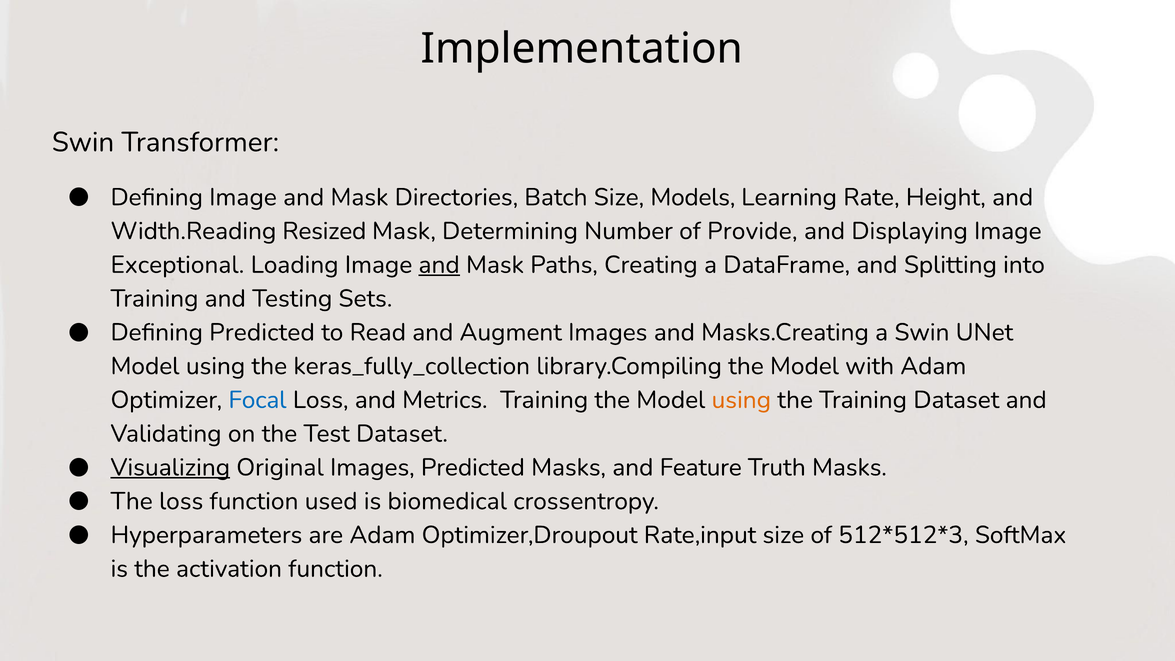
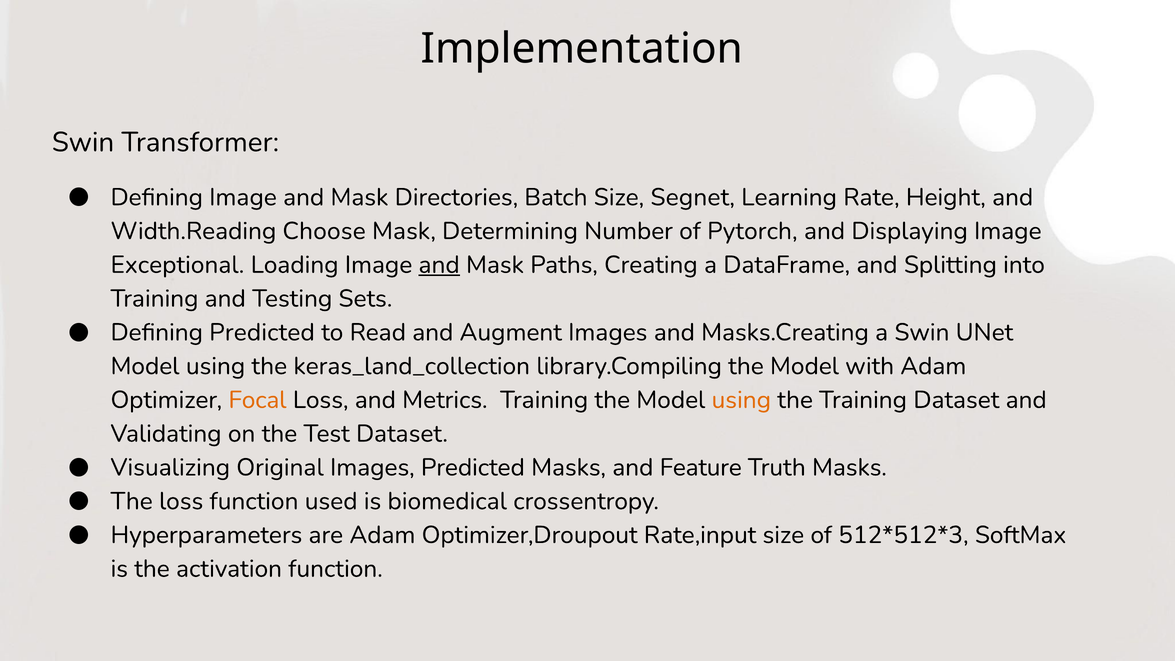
Models: Models -> Segnet
Resized: Resized -> Choose
Provide: Provide -> Pytorch
keras_fully_collection: keras_fully_collection -> keras_land_collection
Focal colour: blue -> orange
Visualizing underline: present -> none
